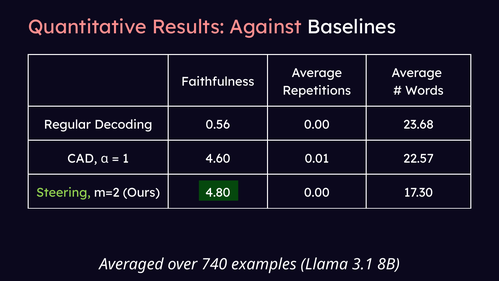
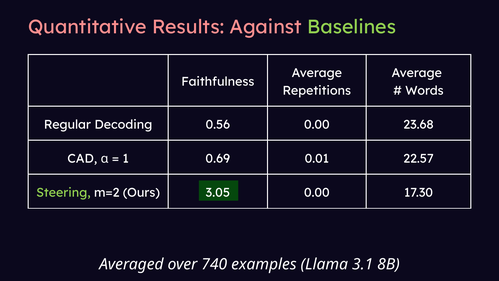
Baselines colour: white -> light green
4.60: 4.60 -> 0.69
4.80: 4.80 -> 3.05
